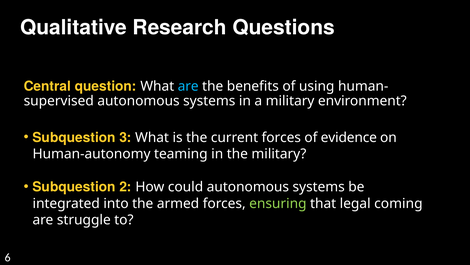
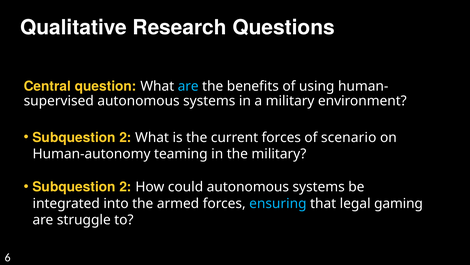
3 at (125, 137): 3 -> 2
evidence: evidence -> scenario
ensuring colour: light green -> light blue
coming: coming -> gaming
